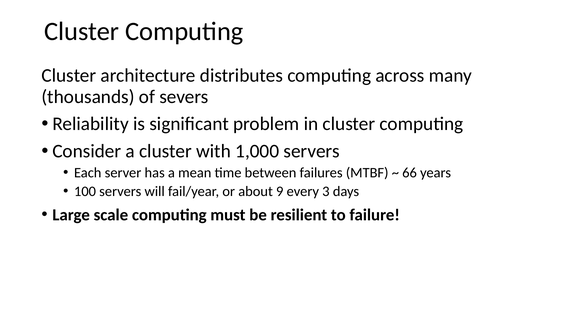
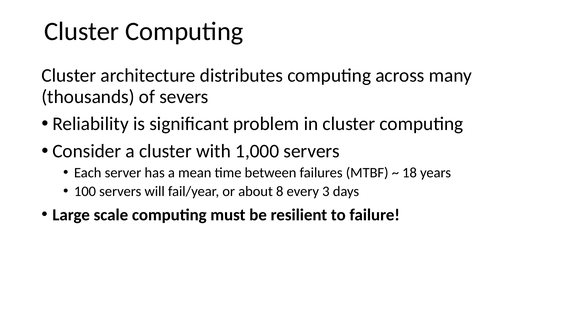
66: 66 -> 18
9: 9 -> 8
